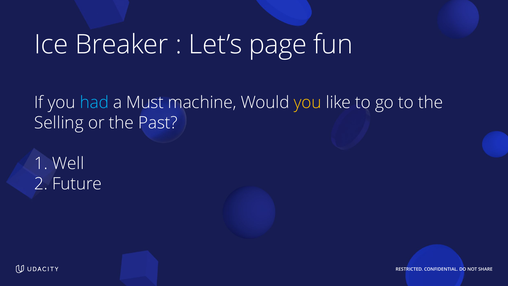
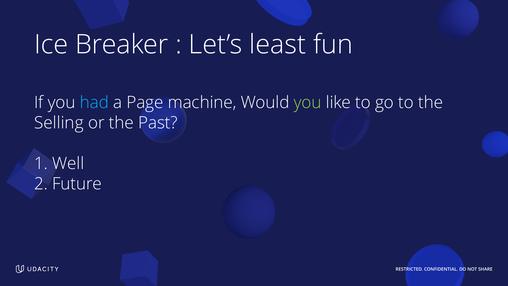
page: page -> least
Must: Must -> Page
you at (308, 102) colour: yellow -> light green
